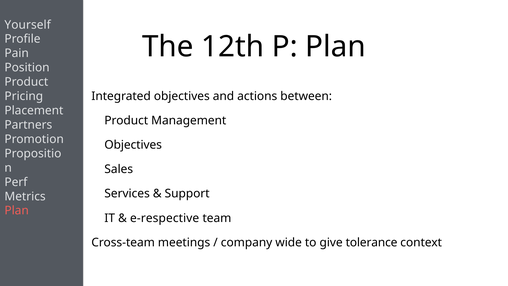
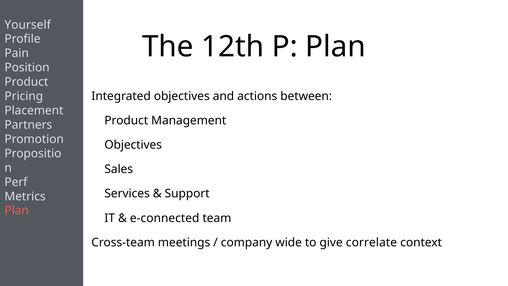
e-respective: e-respective -> e-connected
tolerance: tolerance -> correlate
